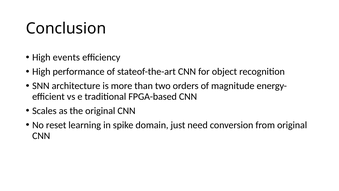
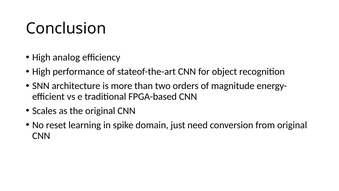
events: events -> analog
